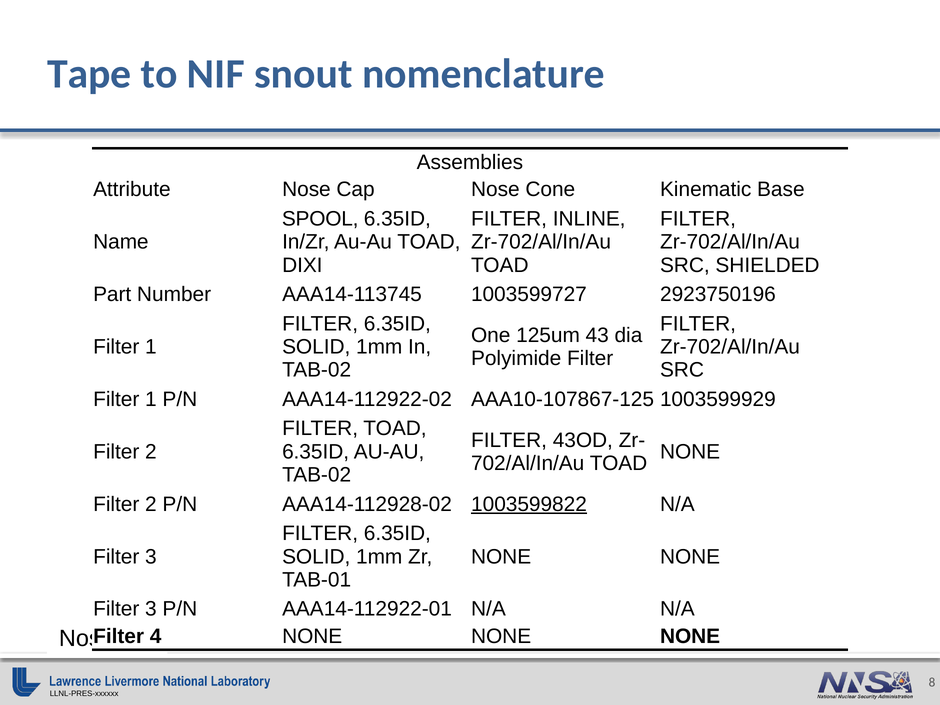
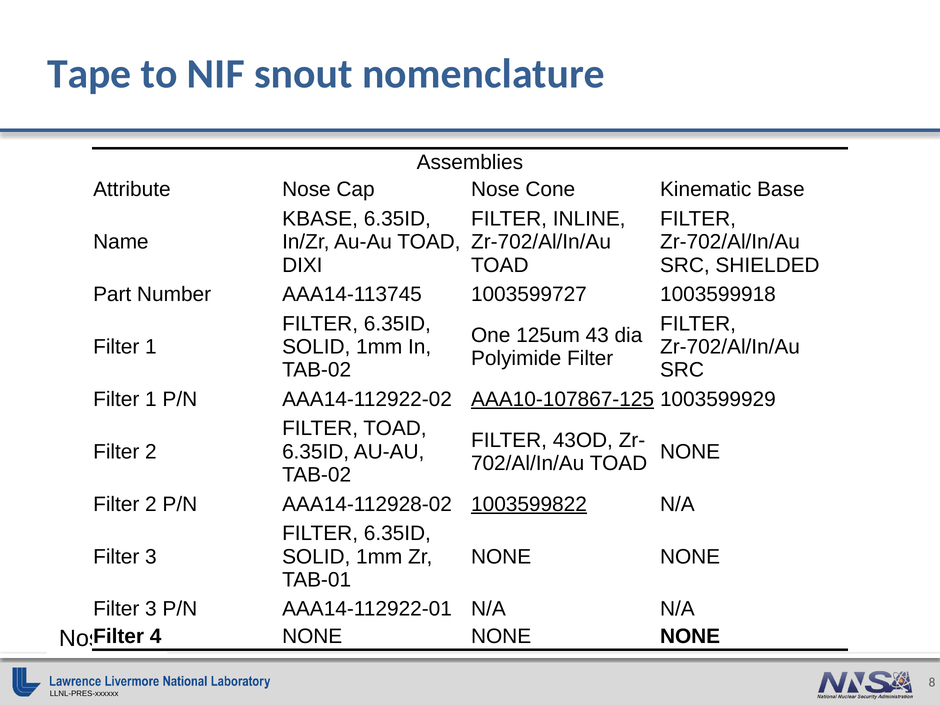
SPOOL: SPOOL -> KBASE
2923750196: 2923750196 -> 1003599918
AAA10-107867-125 underline: none -> present
